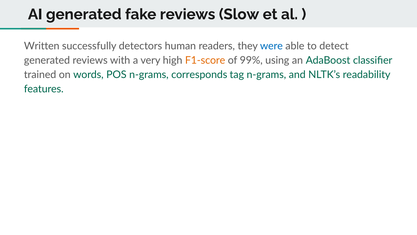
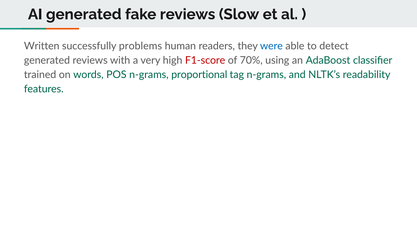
detectors: detectors -> problems
F1-score colour: orange -> red
99%: 99% -> 70%
corresponds: corresponds -> proportional
